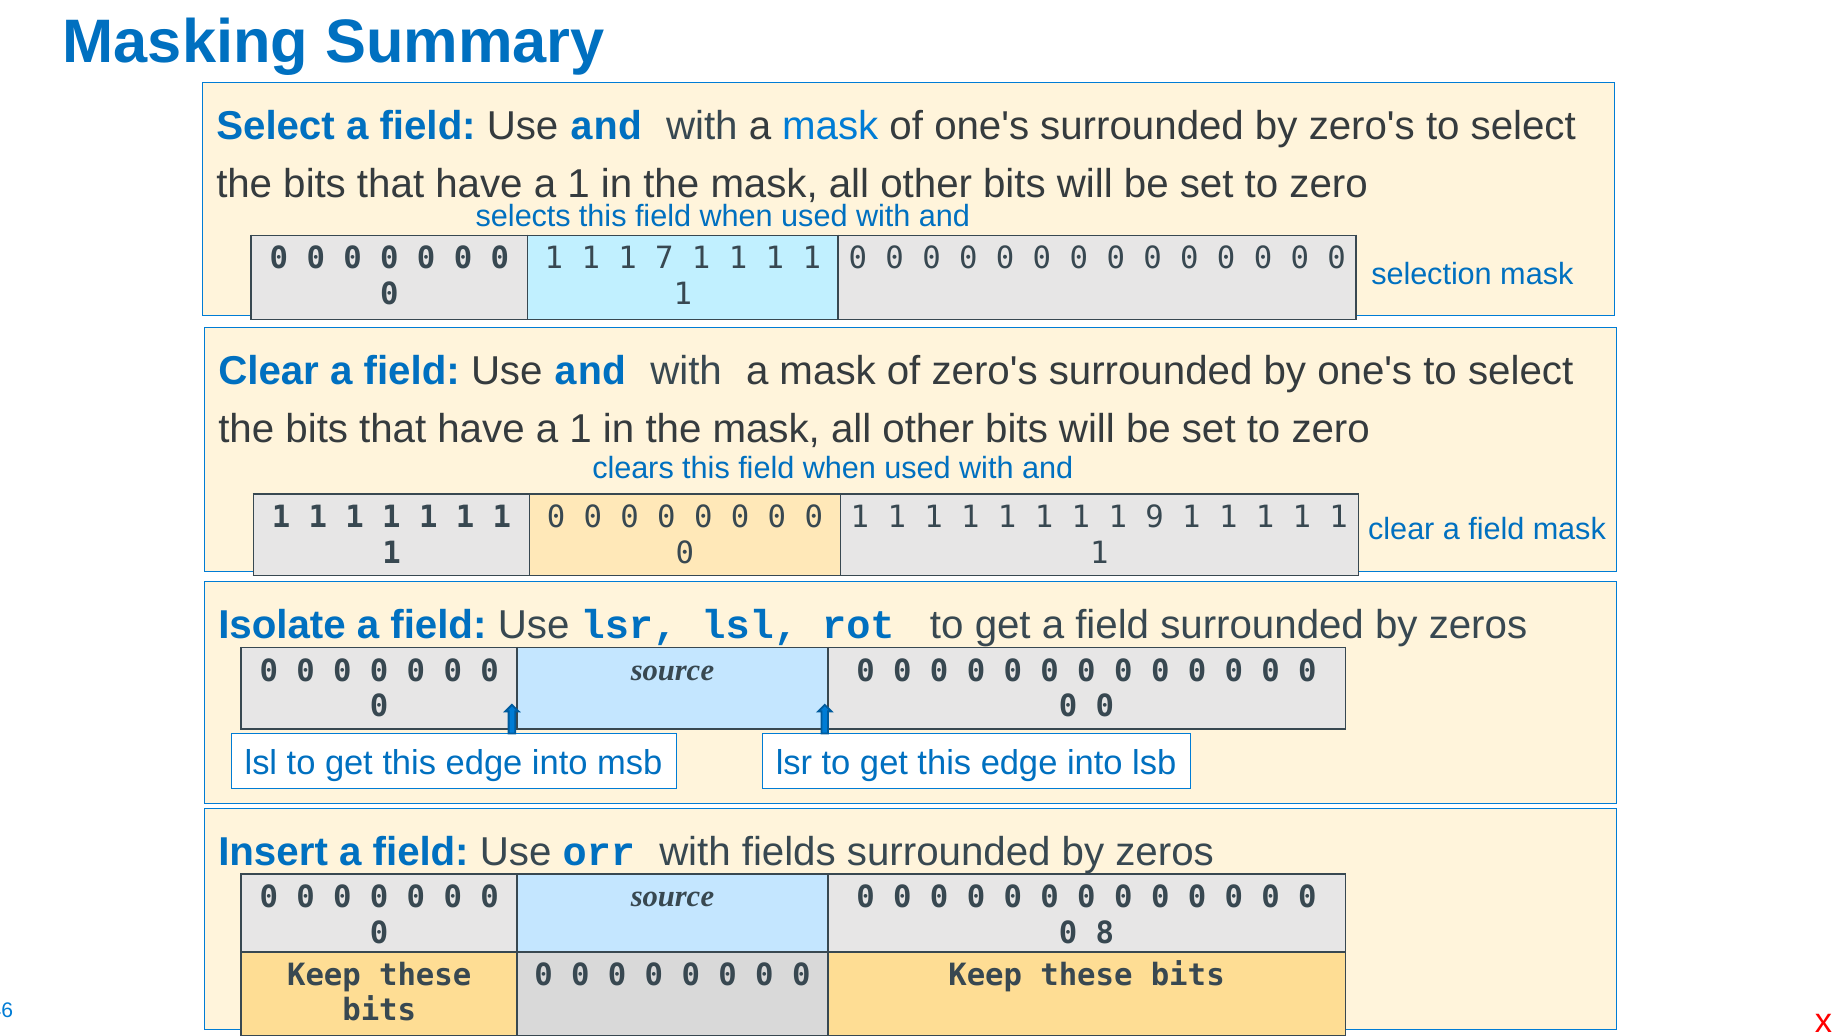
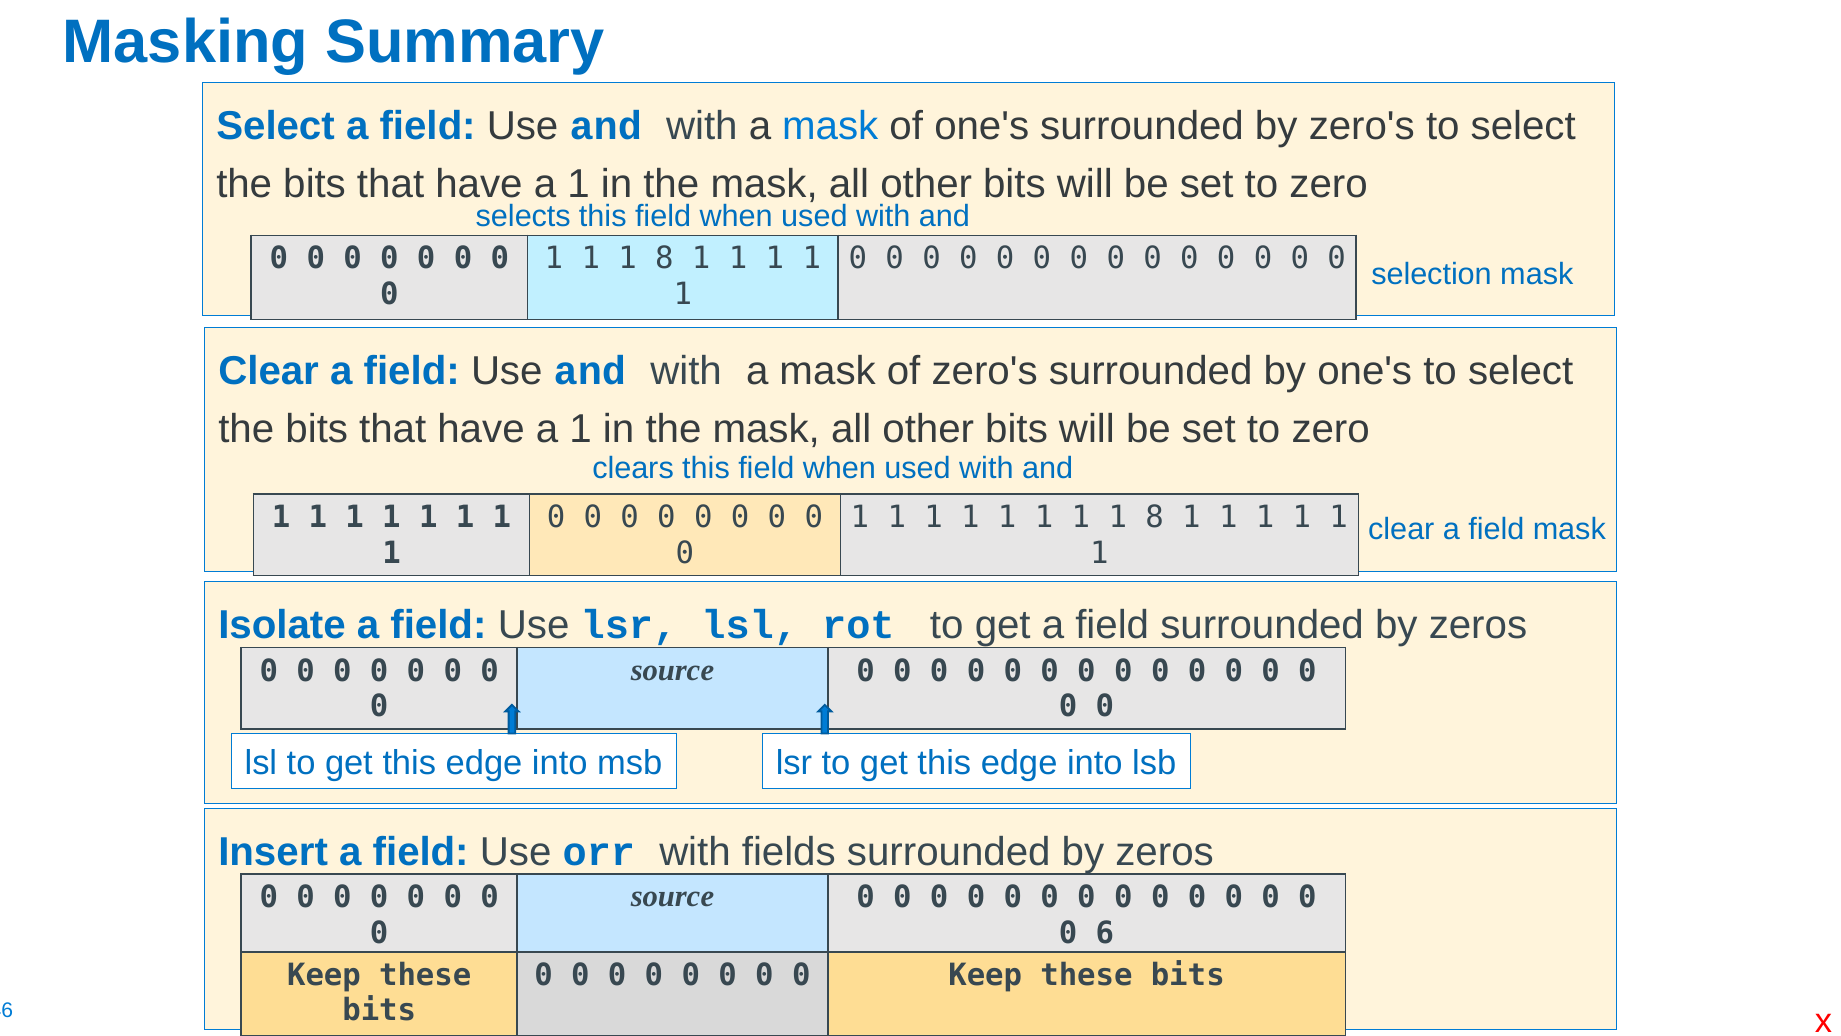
7 at (664, 259): 7 -> 8
9 at (1155, 517): 9 -> 8
8: 8 -> 6
